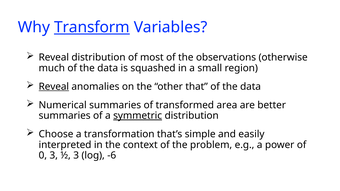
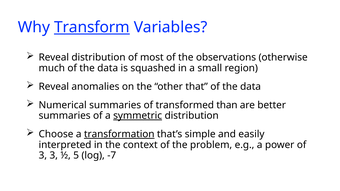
Reveal at (54, 87) underline: present -> none
area: area -> than
transformation underline: none -> present
0 at (43, 156): 0 -> 3
½ 3: 3 -> 5
-6: -6 -> -7
